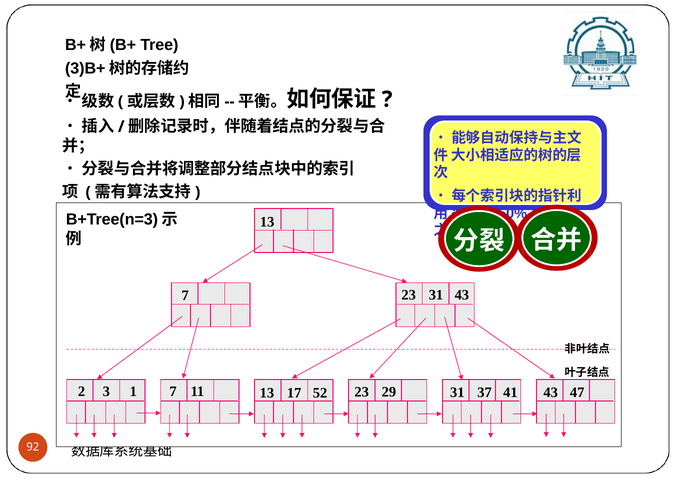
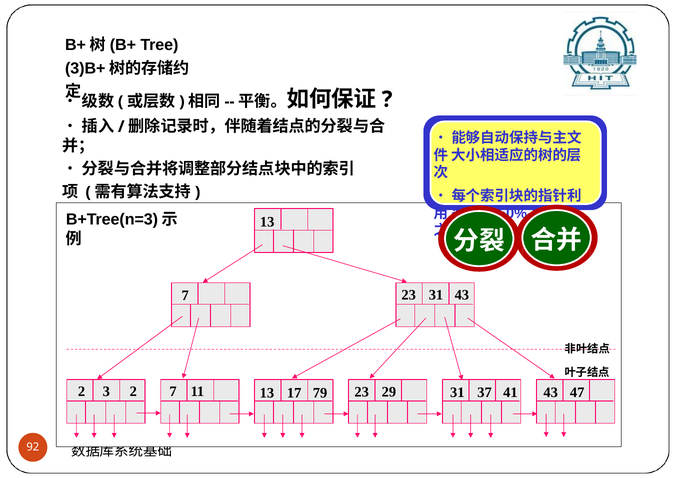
3 1: 1 -> 2
52: 52 -> 79
